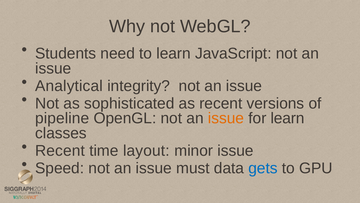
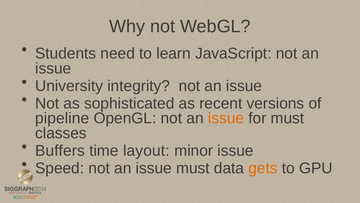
Analytical: Analytical -> University
for learn: learn -> must
Recent at (60, 150): Recent -> Buffers
gets colour: blue -> orange
